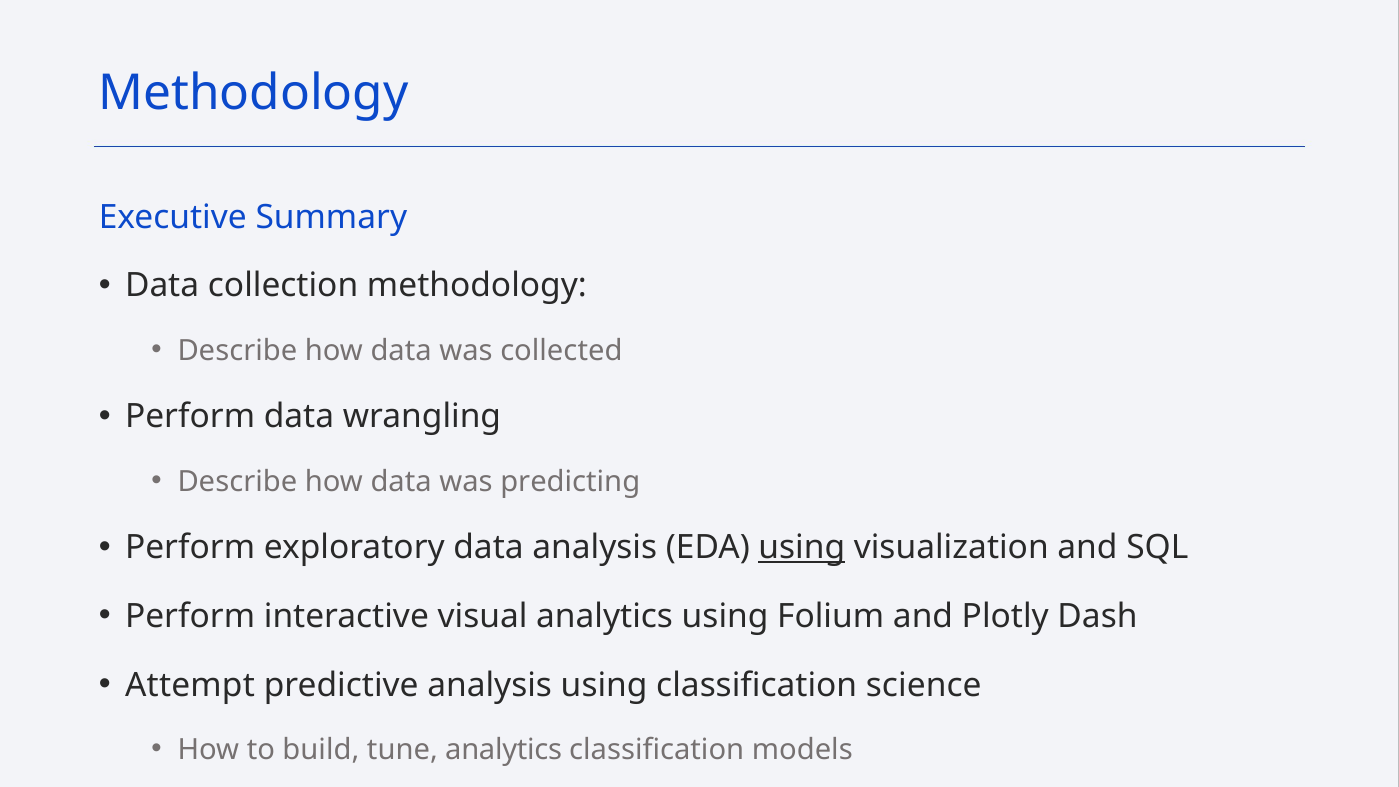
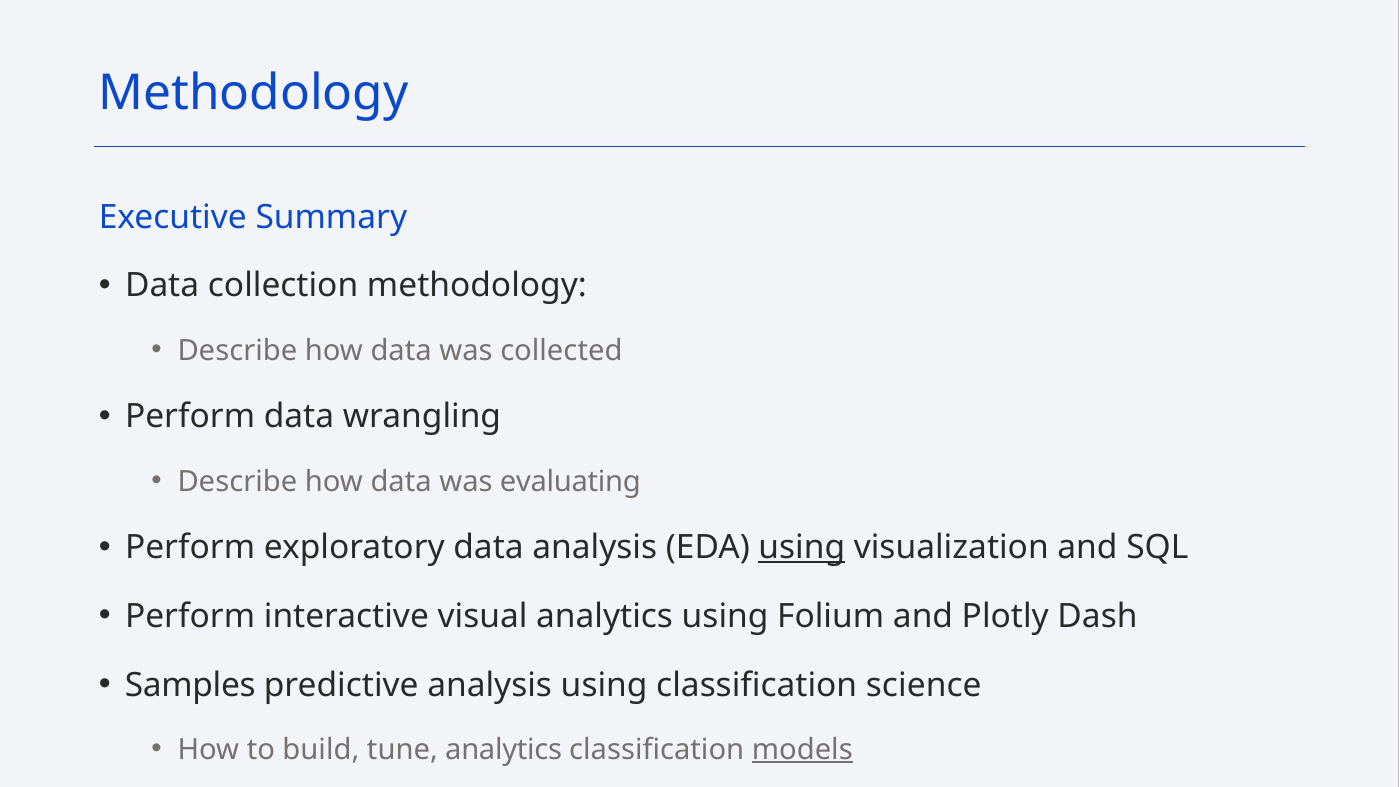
predicting: predicting -> evaluating
Attempt: Attempt -> Samples
models underline: none -> present
